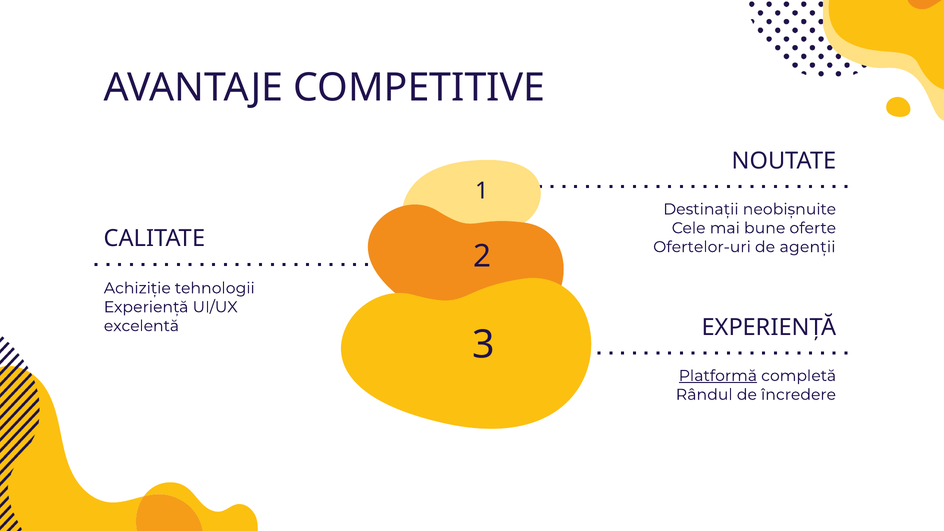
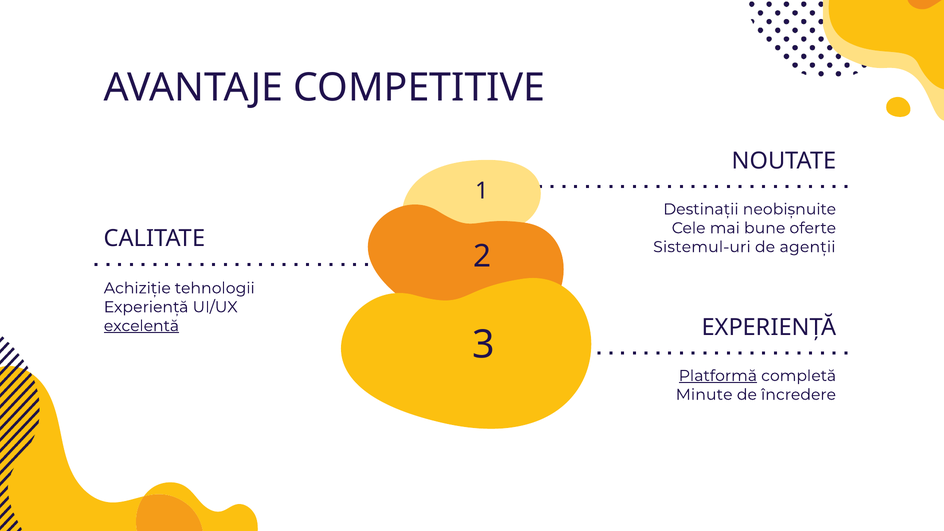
Ofertelor-uri: Ofertelor-uri -> Sistemul-uri
excelentă underline: none -> present
Rândul: Rândul -> Minute
